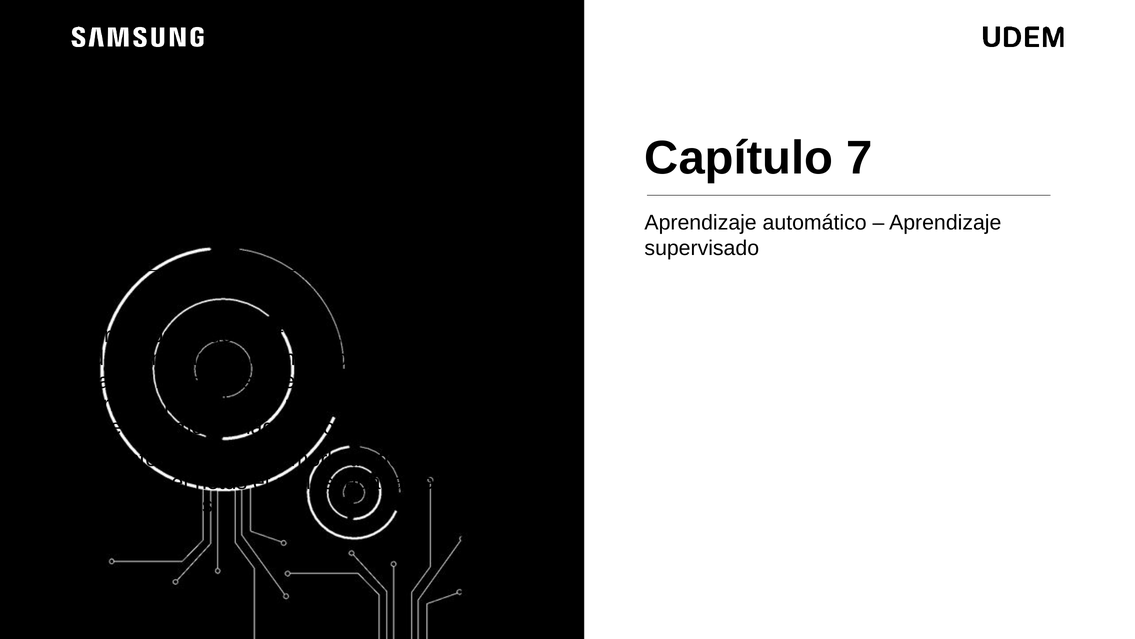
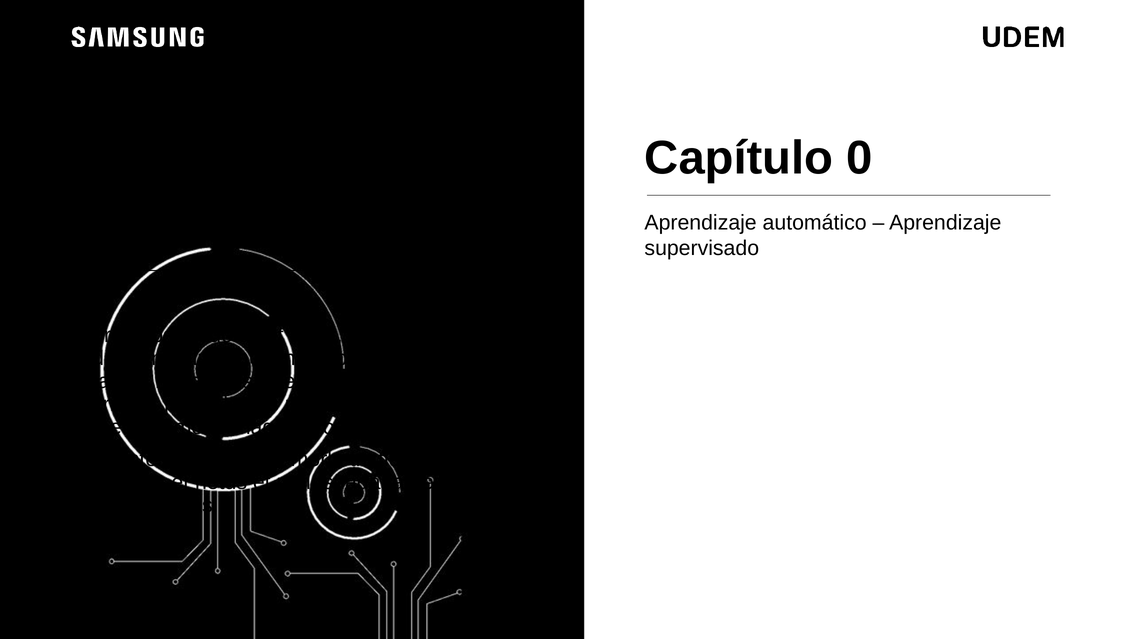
7: 7 -> 0
